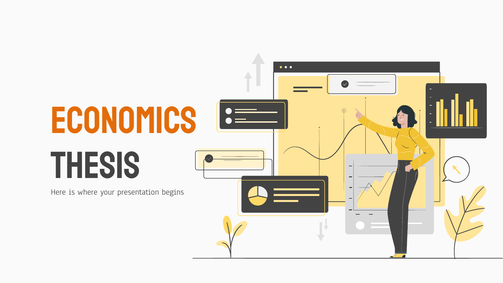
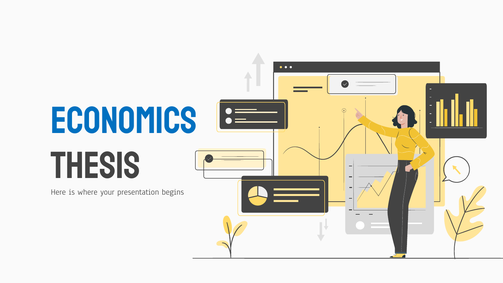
ECONOMICS colour: orange -> blue
